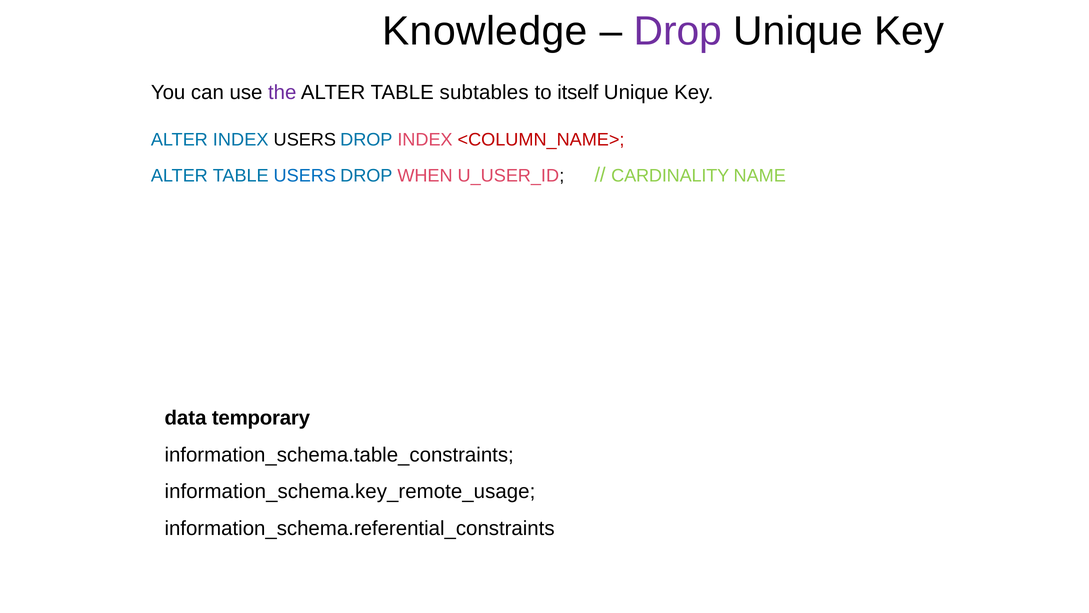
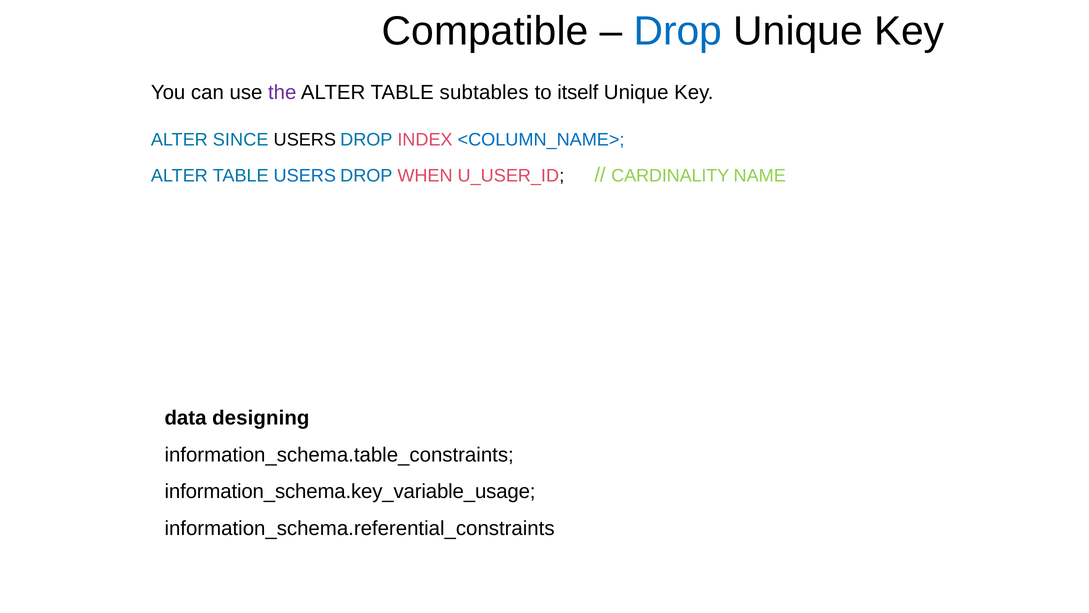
Knowledge: Knowledge -> Compatible
Drop at (678, 31) colour: purple -> blue
ALTER INDEX: INDEX -> SINCE
<COLUMN_NAME> colour: red -> blue
temporary: temporary -> designing
information_schema.key_remote_usage: information_schema.key_remote_usage -> information_schema.key_variable_usage
